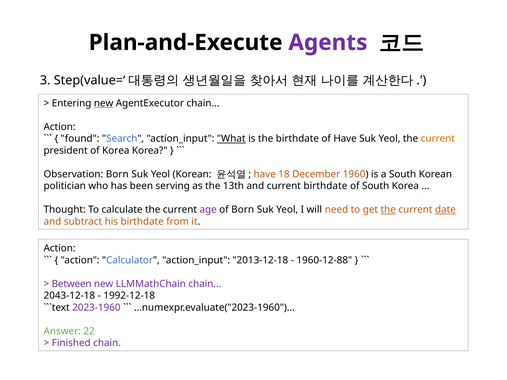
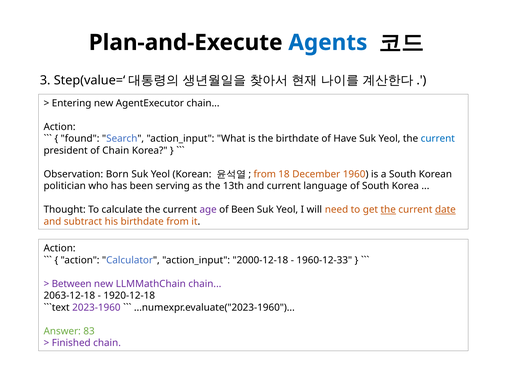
Agents colour: purple -> blue
new at (104, 103) underline: present -> none
What underline: present -> none
current at (438, 139) colour: orange -> blue
of Korea: Korea -> Chain
have at (265, 174): have -> from
current birthdate: birthdate -> language
of Born: Born -> Been
2013-12-18: 2013-12-18 -> 2000-12-18
1960-12-88: 1960-12-88 -> 1960-12-33
2043-12-18: 2043-12-18 -> 2063-12-18
1992-12-18: 1992-12-18 -> 1920-12-18
22: 22 -> 83
